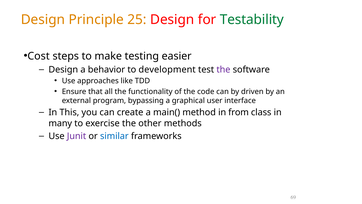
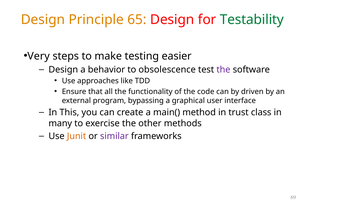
25: 25 -> 65
Cost: Cost -> Very
development: development -> obsolescence
from: from -> trust
Junit colour: purple -> orange
similar colour: blue -> purple
